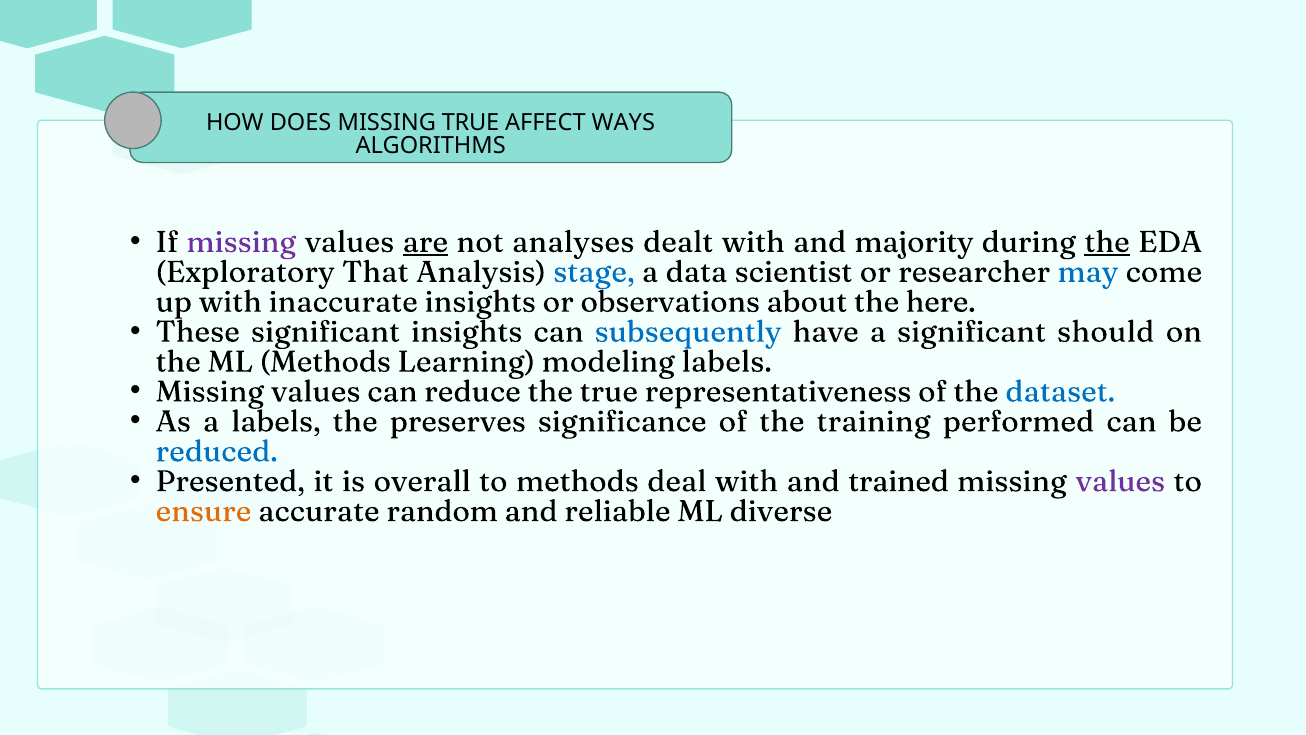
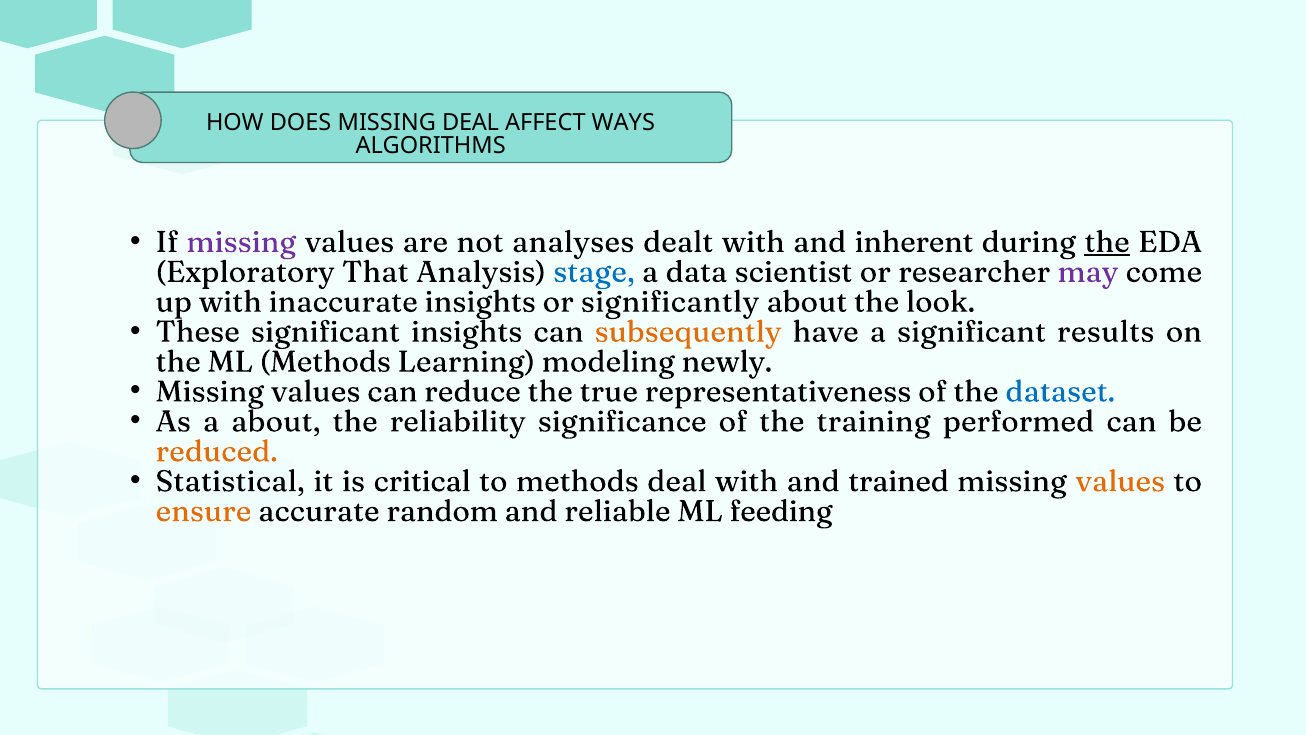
MISSING TRUE: TRUE -> DEAL
are underline: present -> none
majority: majority -> inherent
may colour: blue -> purple
observations: observations -> significantly
here: here -> look
subsequently colour: blue -> orange
should: should -> results
modeling labels: labels -> newly
a labels: labels -> about
preserves: preserves -> reliability
reduced colour: blue -> orange
Presented: Presented -> Statistical
overall: overall -> critical
values at (1120, 481) colour: purple -> orange
diverse: diverse -> feeding
